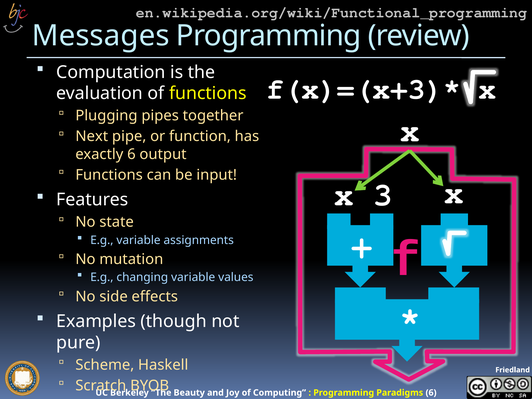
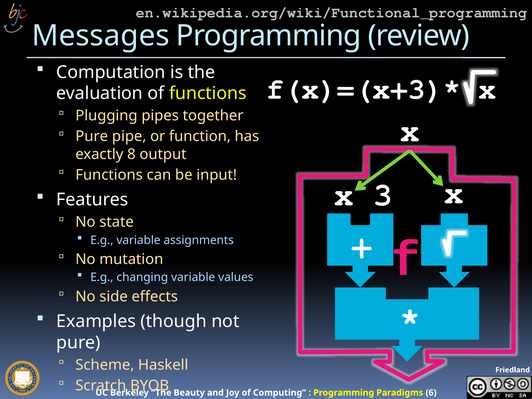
Next at (92, 136): Next -> Pure
exactly 6: 6 -> 8
